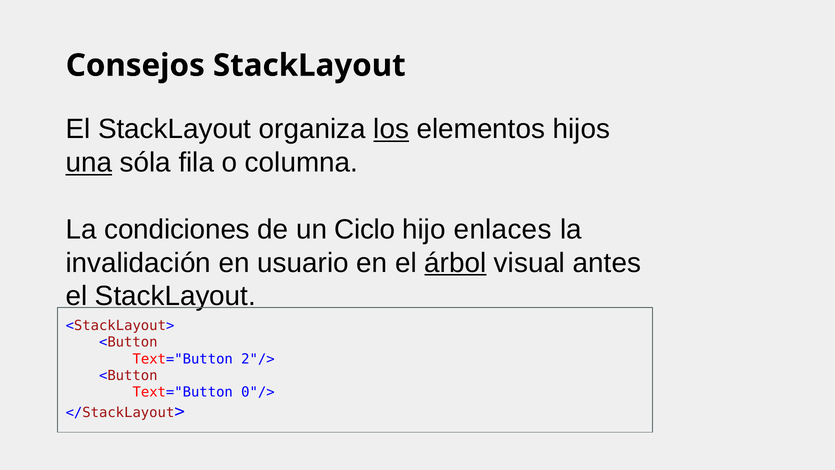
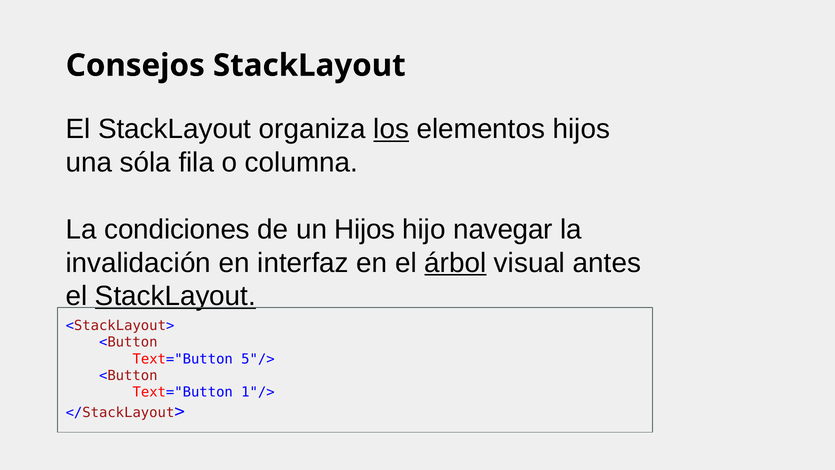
una underline: present -> none
un Ciclo: Ciclo -> Hijos
enlaces: enlaces -> navegar
usuario: usuario -> interfaz
StackLayout at (175, 296) underline: none -> present
2"/>: 2"/> -> 5"/>
0"/>: 0"/> -> 1"/>
